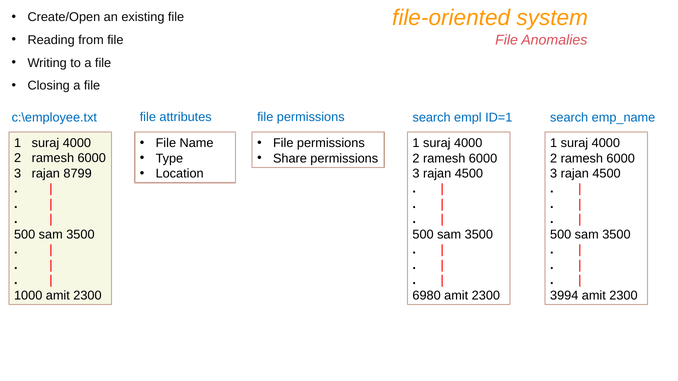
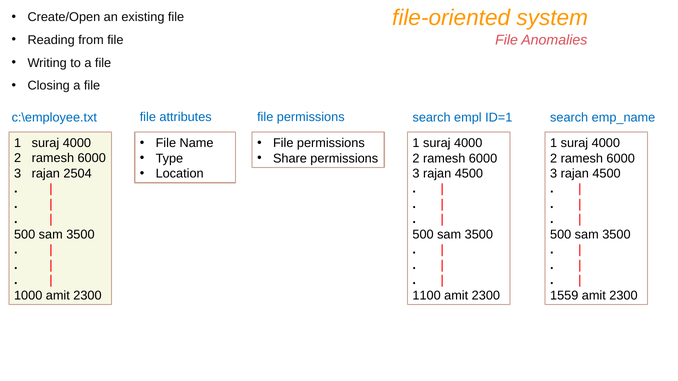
8799: 8799 -> 2504
6980: 6980 -> 1100
3994: 3994 -> 1559
